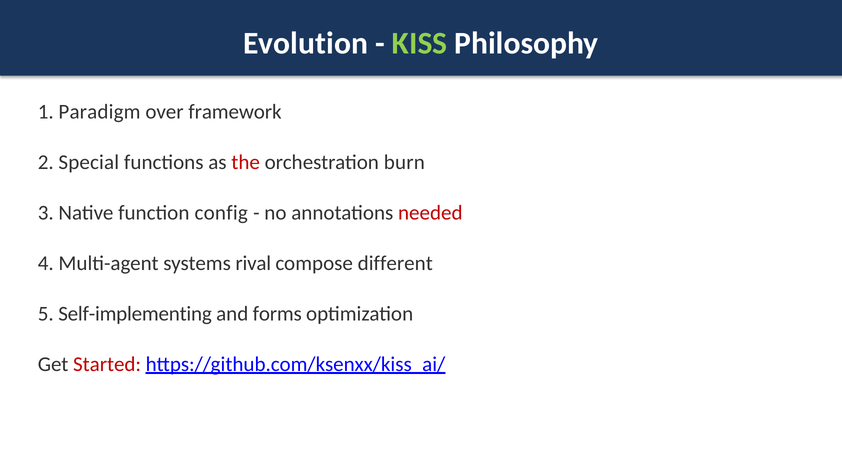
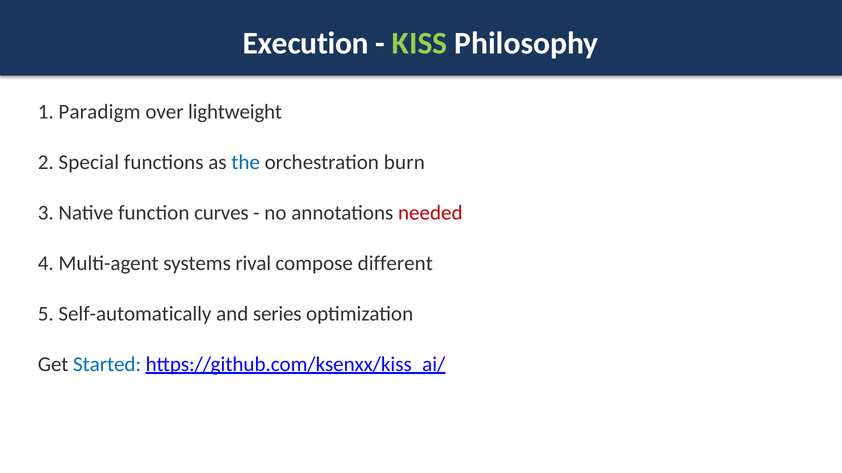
Evolution: Evolution -> Execution
framework: framework -> lightweight
the colour: red -> blue
config: config -> curves
Self-implementing: Self-implementing -> Self-automatically
forms: forms -> series
Started colour: red -> blue
